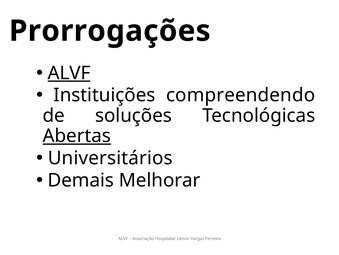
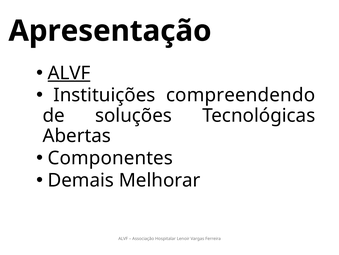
Prorrogações: Prorrogações -> Apresentação
Abertas underline: present -> none
Universitários: Universitários -> Componentes
